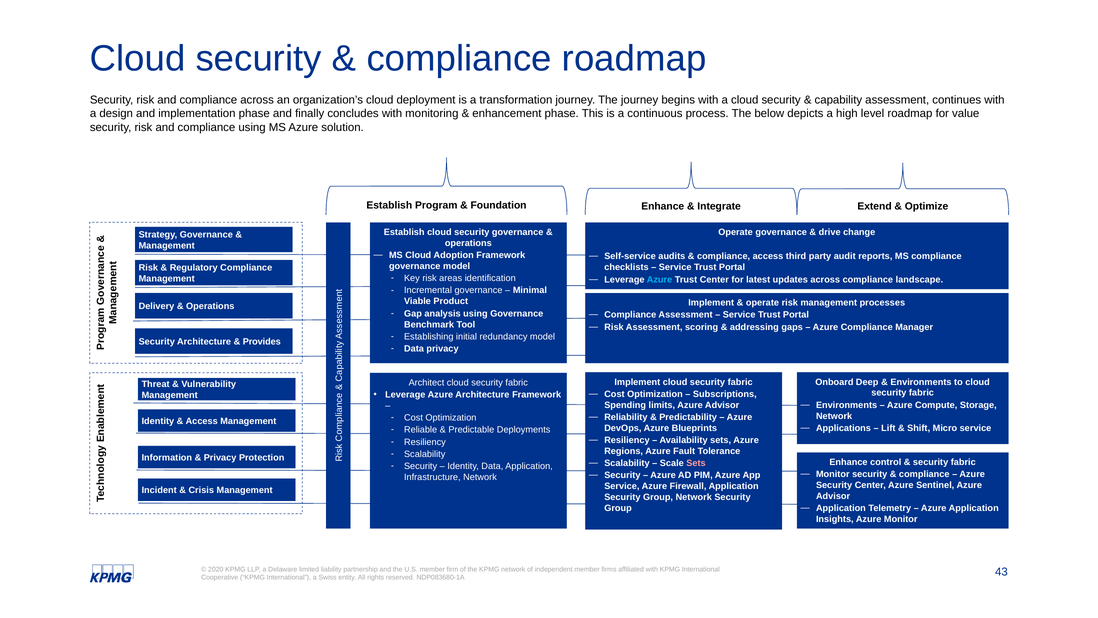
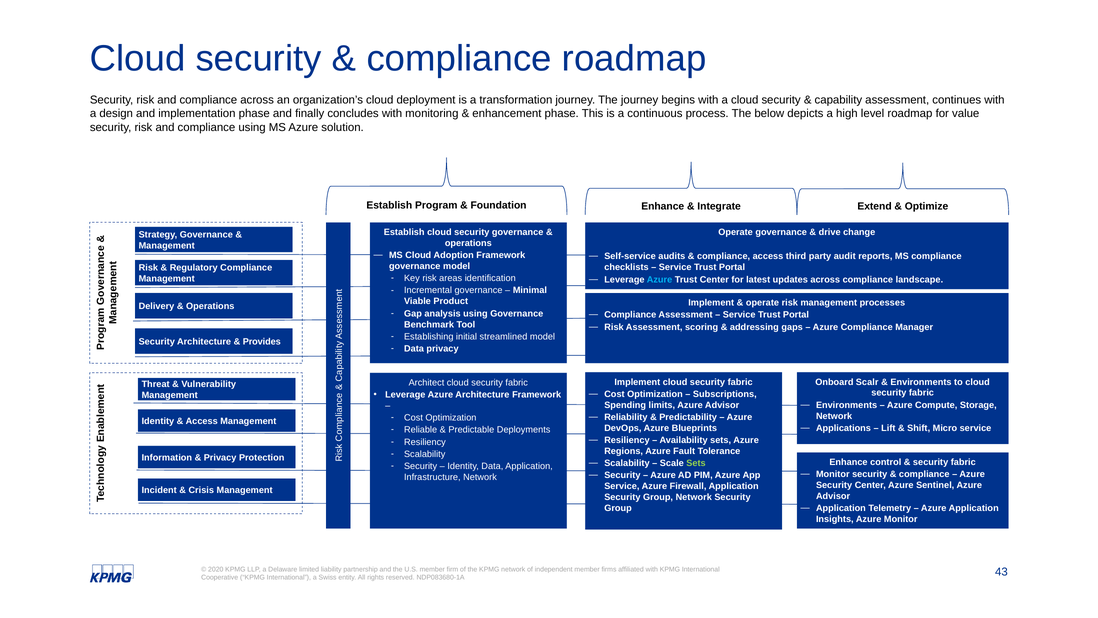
redundancy: redundancy -> streamlined
Deep: Deep -> Scalr
Sets at (696, 463) colour: pink -> light green
